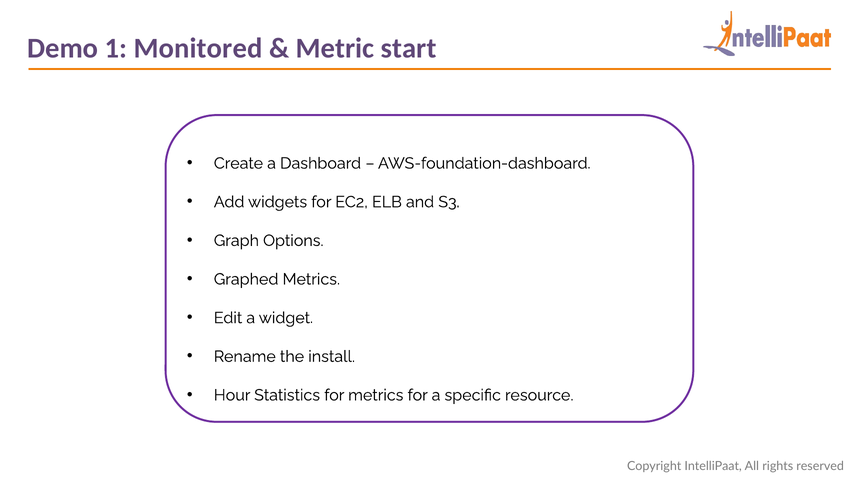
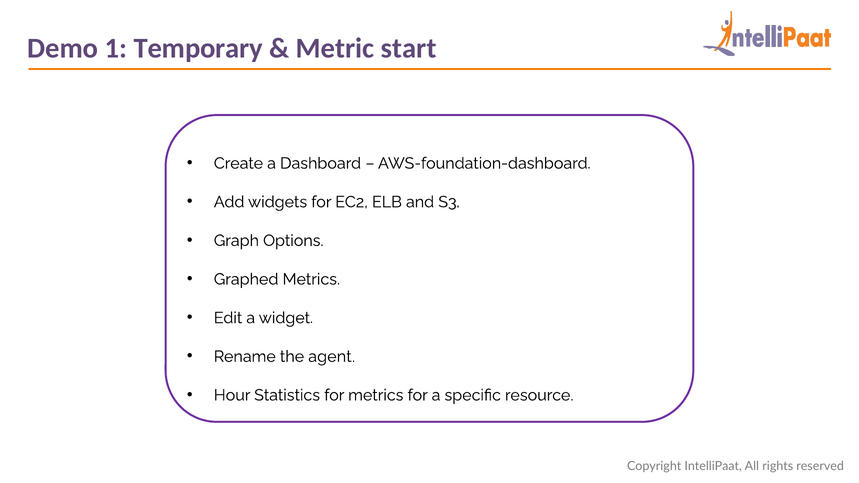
Monitored: Monitored -> Temporary
install: install -> agent
